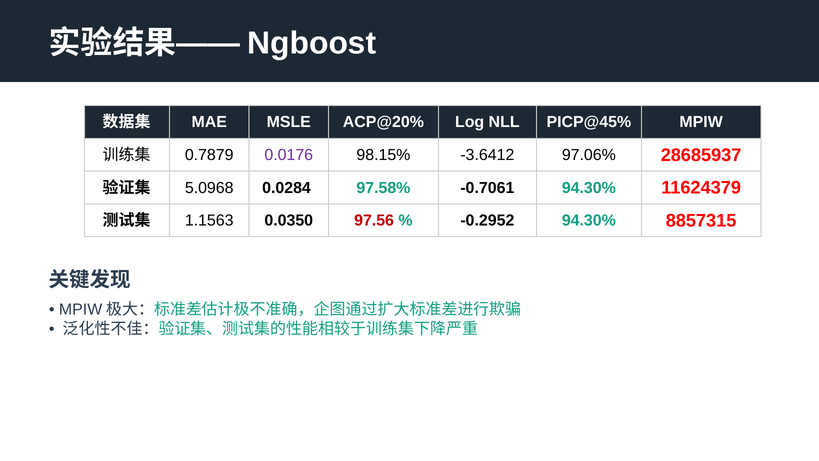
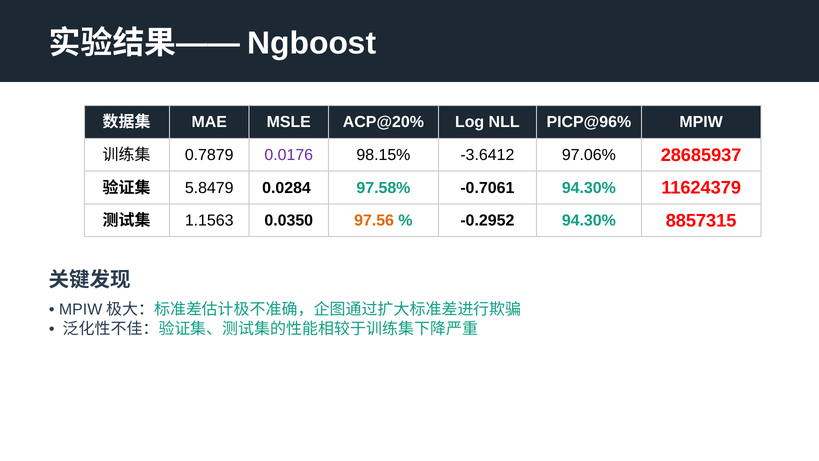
PICP@45%: PICP@45% -> PICP@96%
5.0968: 5.0968 -> 5.8479
97.56 colour: red -> orange
